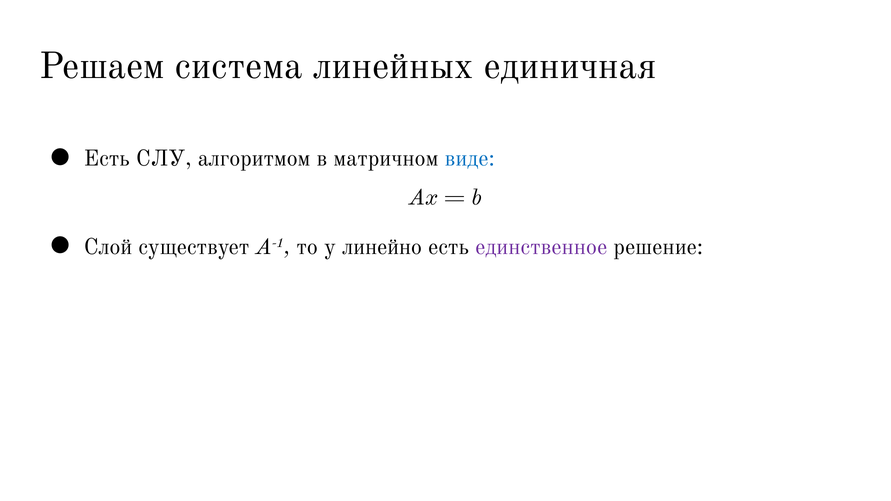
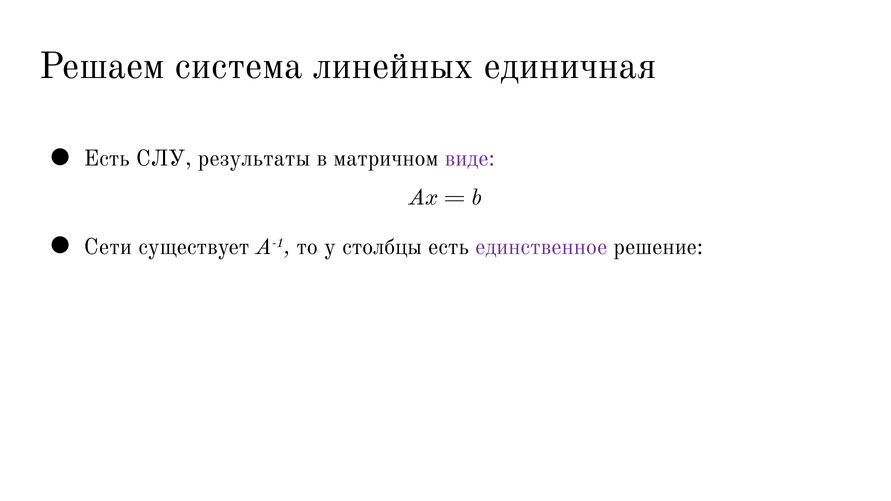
алгоритмом: алгоритмом -> результаты
виде colour: blue -> purple
Слой: Слой -> Сети
линейно: линейно -> столбцы
